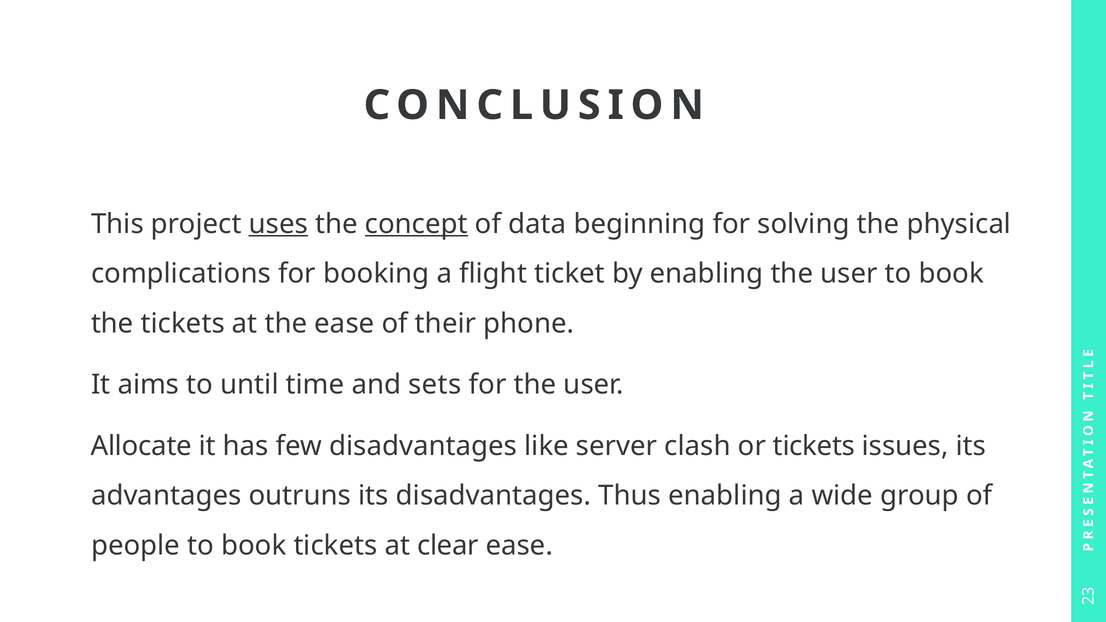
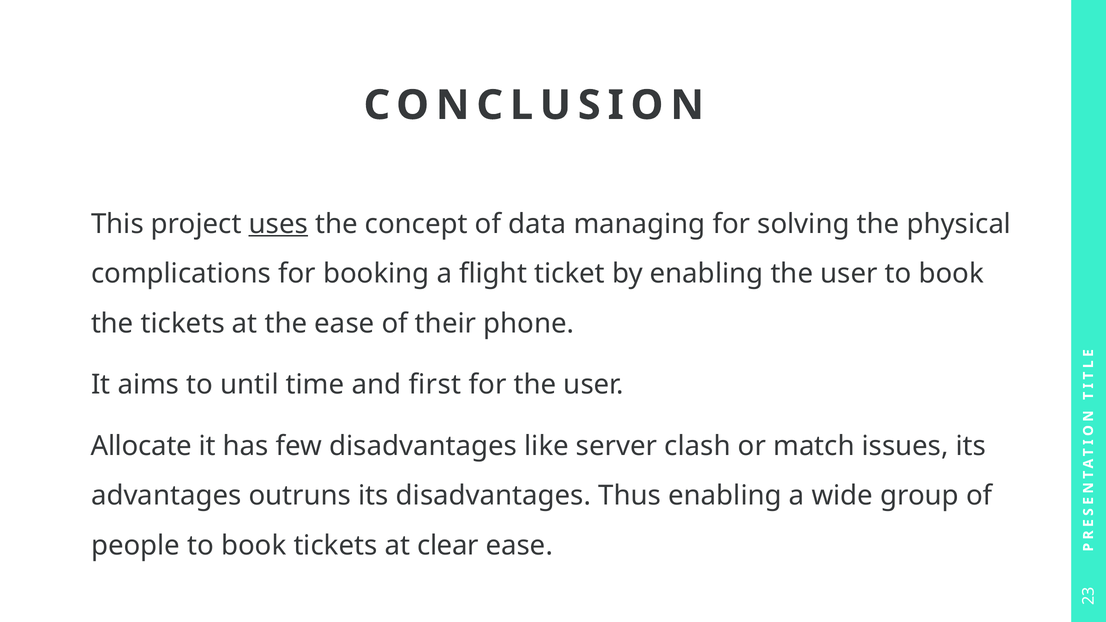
concept underline: present -> none
beginning: beginning -> managing
sets: sets -> first
or tickets: tickets -> match
